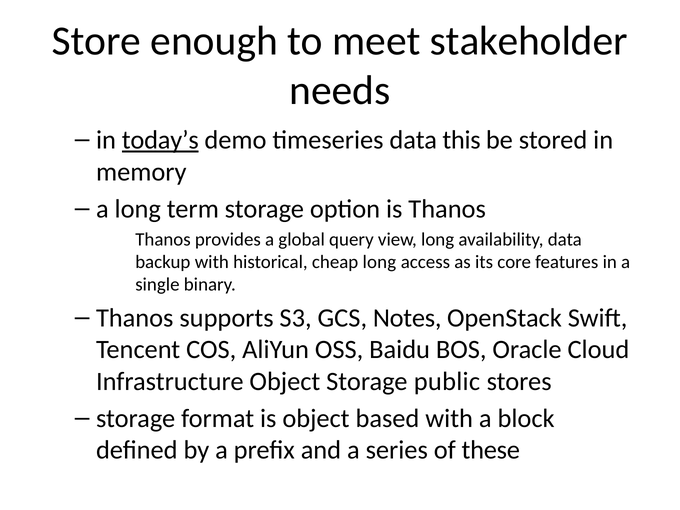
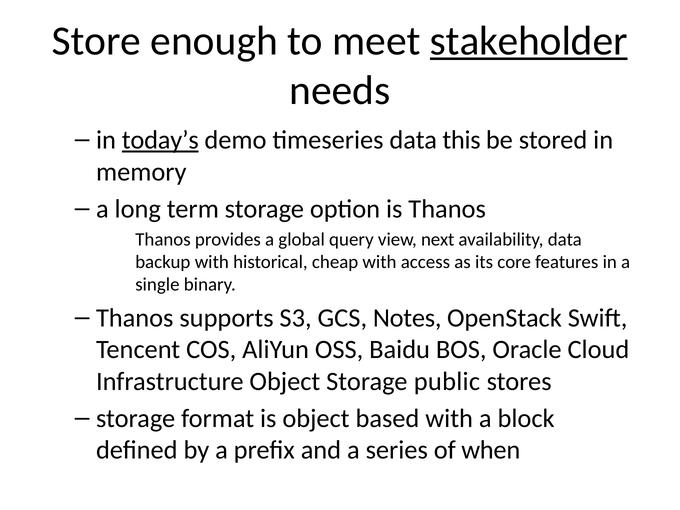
stakeholder underline: none -> present
view long: long -> next
cheap long: long -> with
these: these -> when
